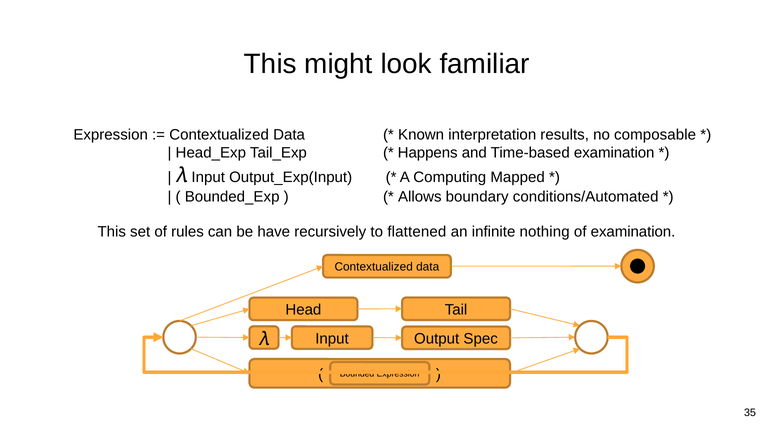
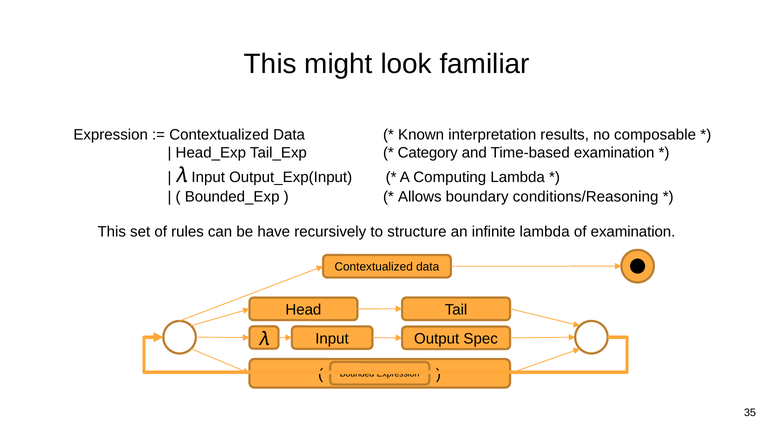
Happens: Happens -> Category
Computing Mapped: Mapped -> Lambda
conditions/Automated: conditions/Automated -> conditions/Reasoning
flattened: flattened -> structure
infinite nothing: nothing -> lambda
